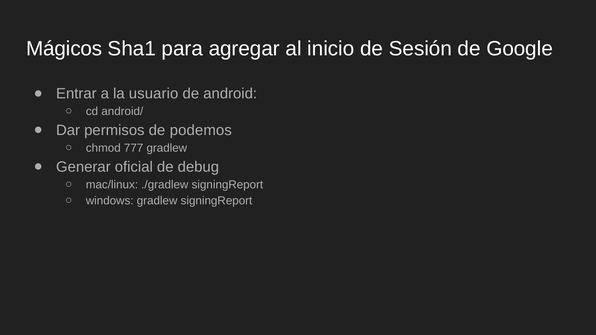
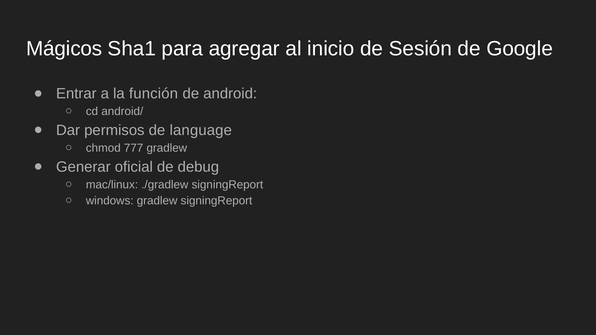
usuario: usuario -> función
podemos: podemos -> language
